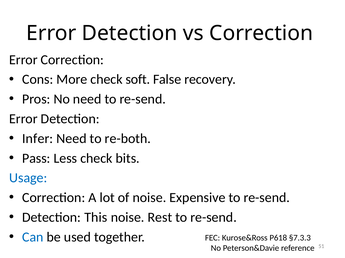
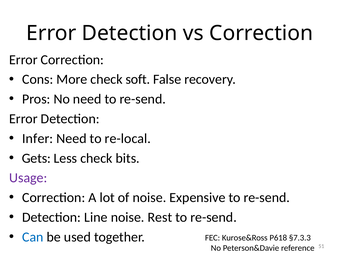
re-both: re-both -> re-local
Pass: Pass -> Gets
Usage colour: blue -> purple
This: This -> Line
